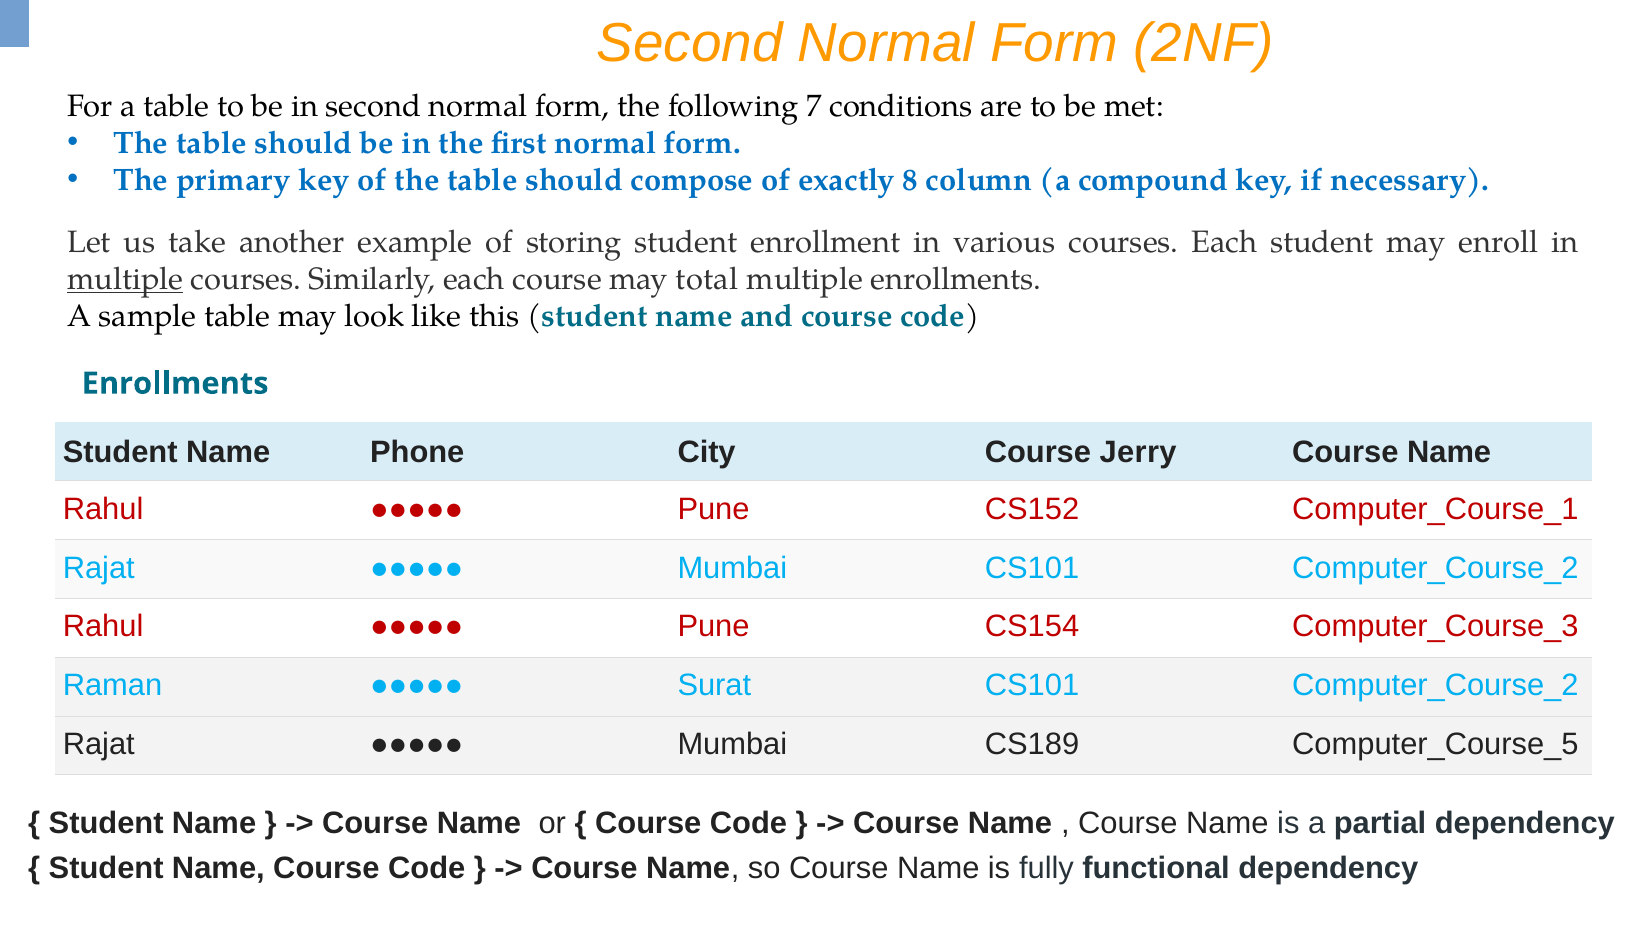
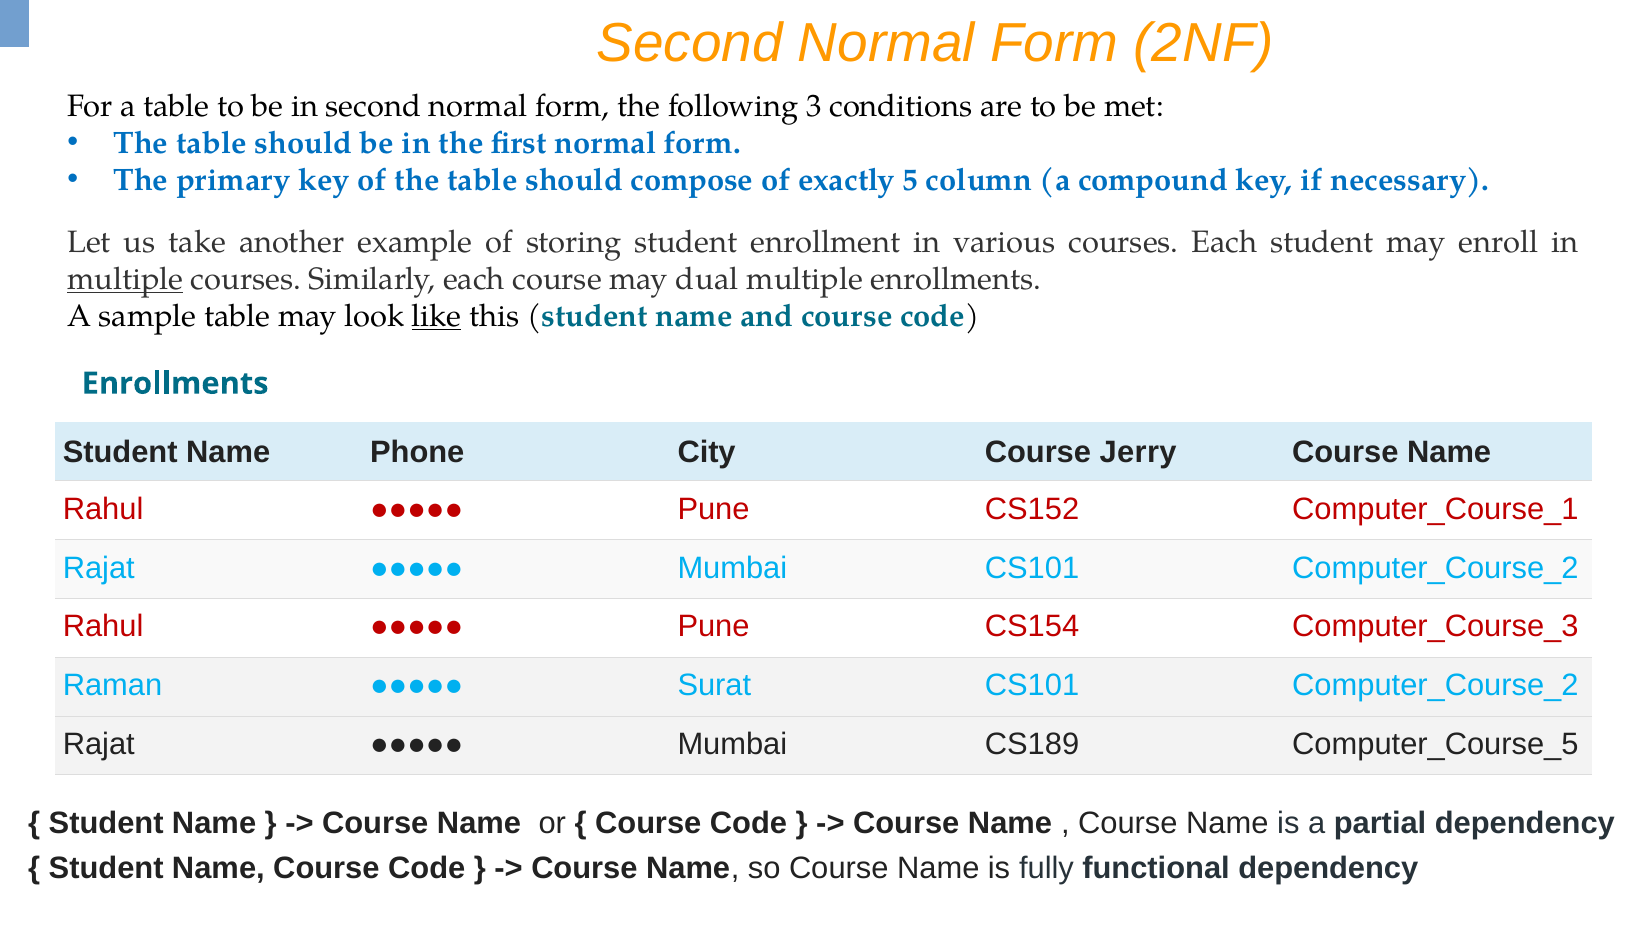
7: 7 -> 3
8: 8 -> 5
total: total -> dual
like underline: none -> present
